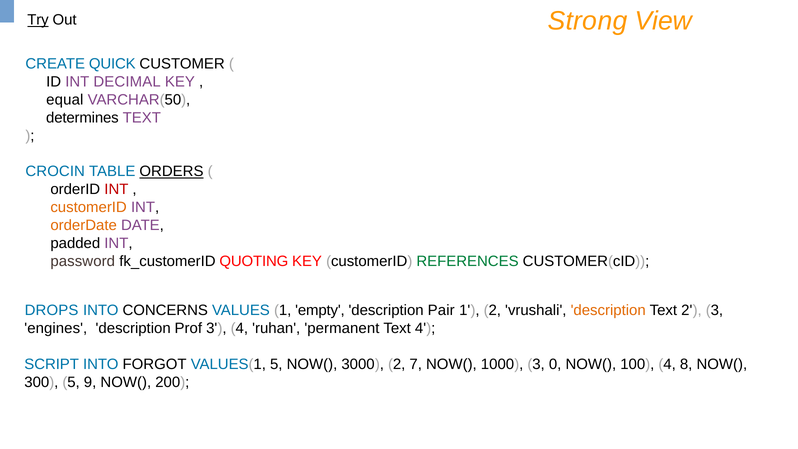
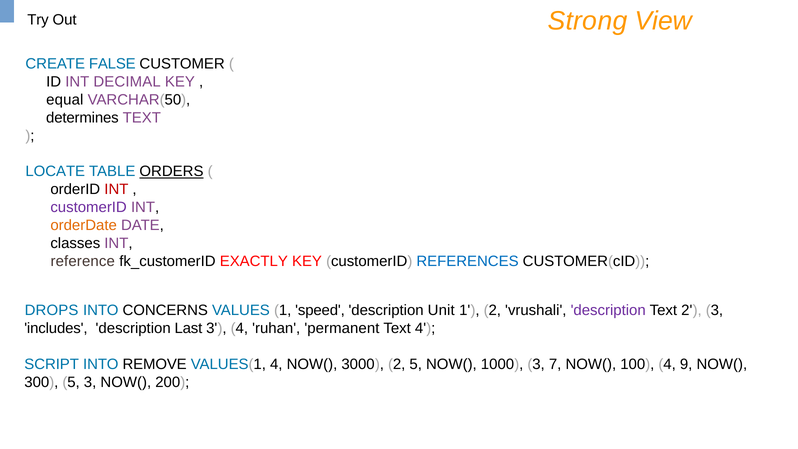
Try underline: present -> none
QUICK: QUICK -> FALSE
CROCIN: CROCIN -> LOCATE
customerID at (89, 207) colour: orange -> purple
padded: padded -> classes
password: password -> reference
QUOTING: QUOTING -> EXACTLY
REFERENCES colour: green -> blue
empty: empty -> speed
Pair: Pair -> Unit
description at (608, 310) colour: orange -> purple
engines: engines -> includes
Prof: Prof -> Last
FORGOT: FORGOT -> REMOVE
VALUES(1 5: 5 -> 4
2 7: 7 -> 5
0: 0 -> 7
8: 8 -> 9
5 9: 9 -> 3
